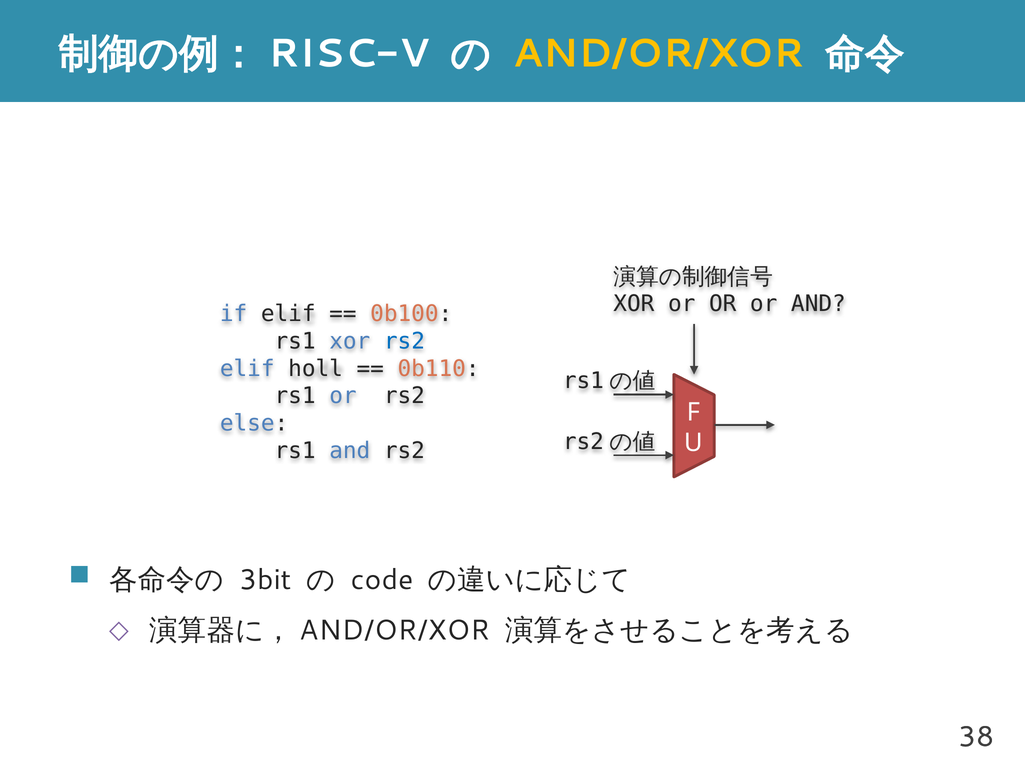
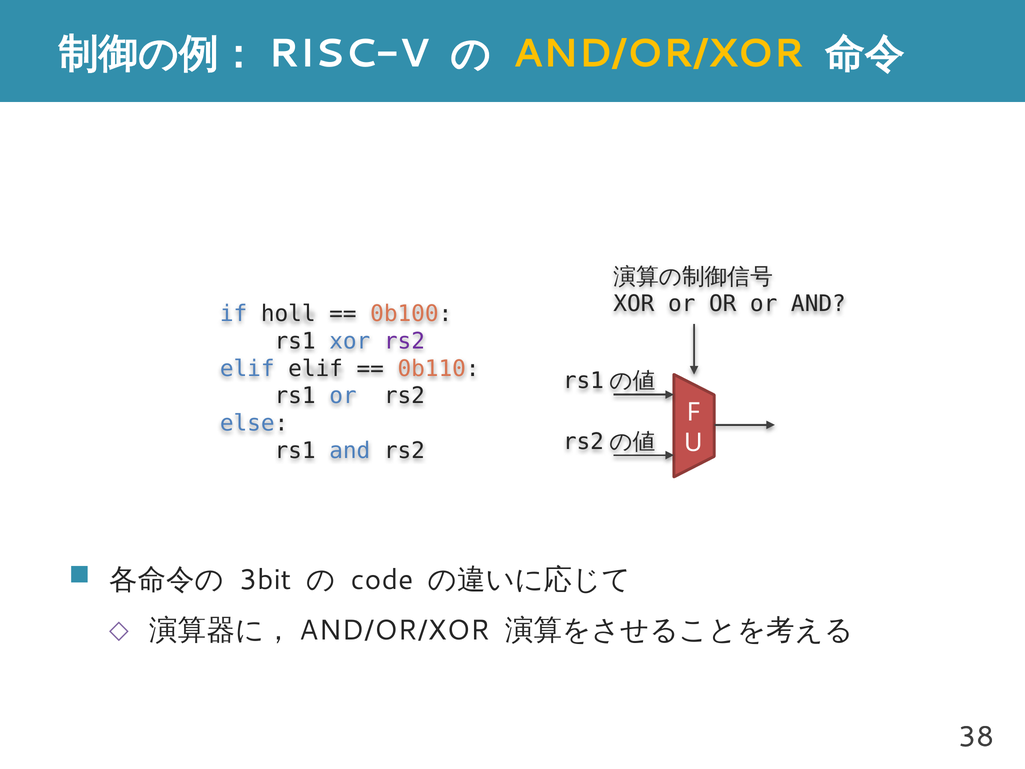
if elif: elif -> holl
rs2 at (404, 341) colour: blue -> purple
elif holl: holl -> elif
